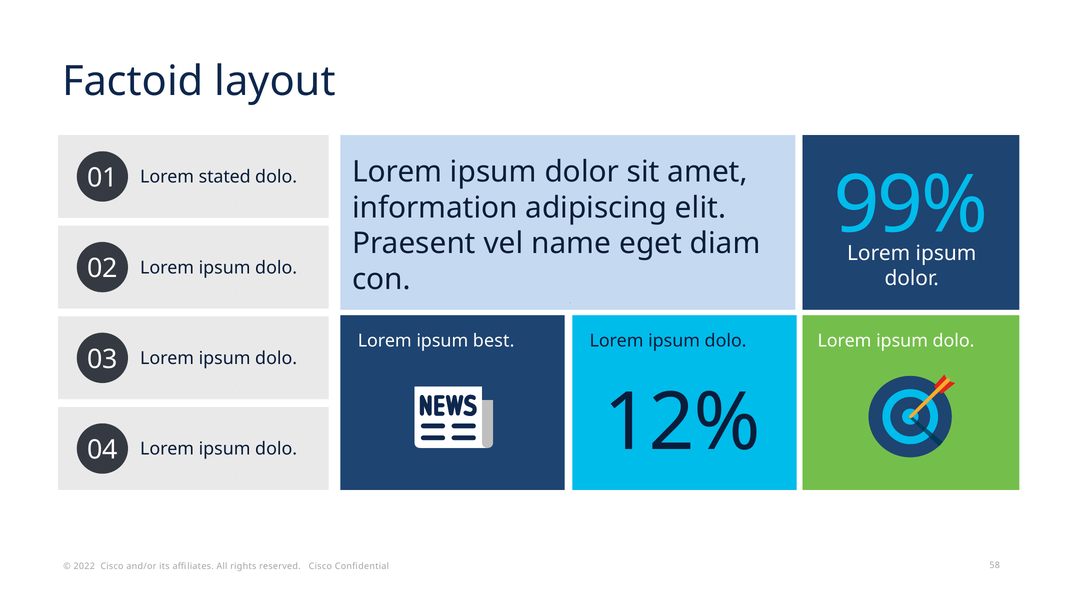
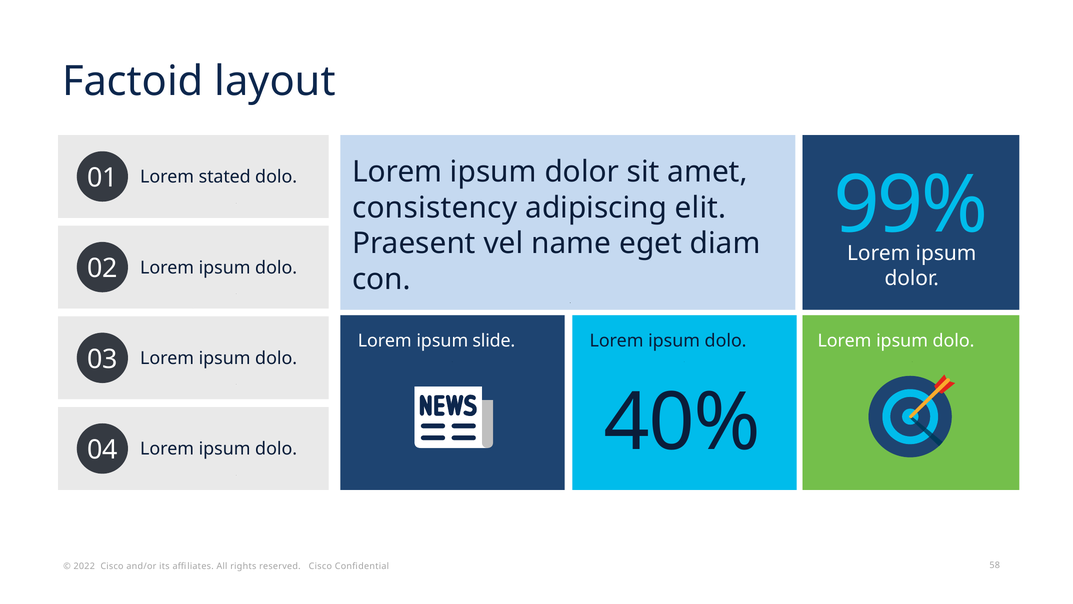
information: information -> consistency
best: best -> slide
12%: 12% -> 40%
